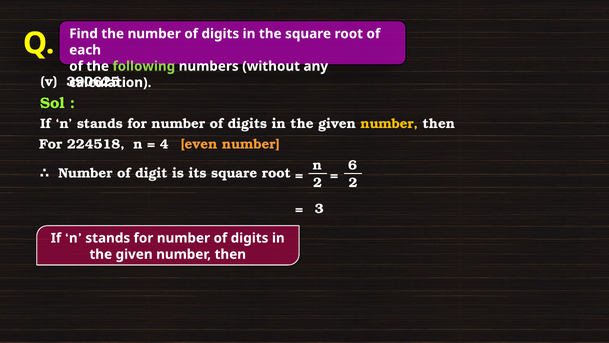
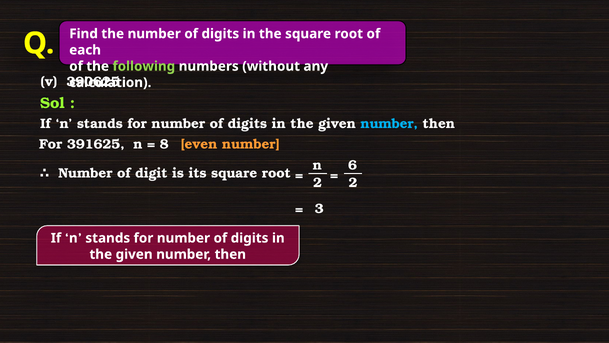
number at (389, 124) colour: yellow -> light blue
224518: 224518 -> 391625
4: 4 -> 8
